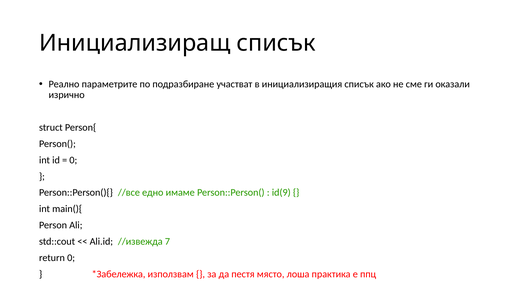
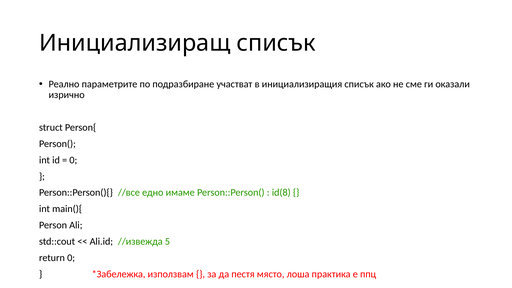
id(9: id(9 -> id(8
7: 7 -> 5
